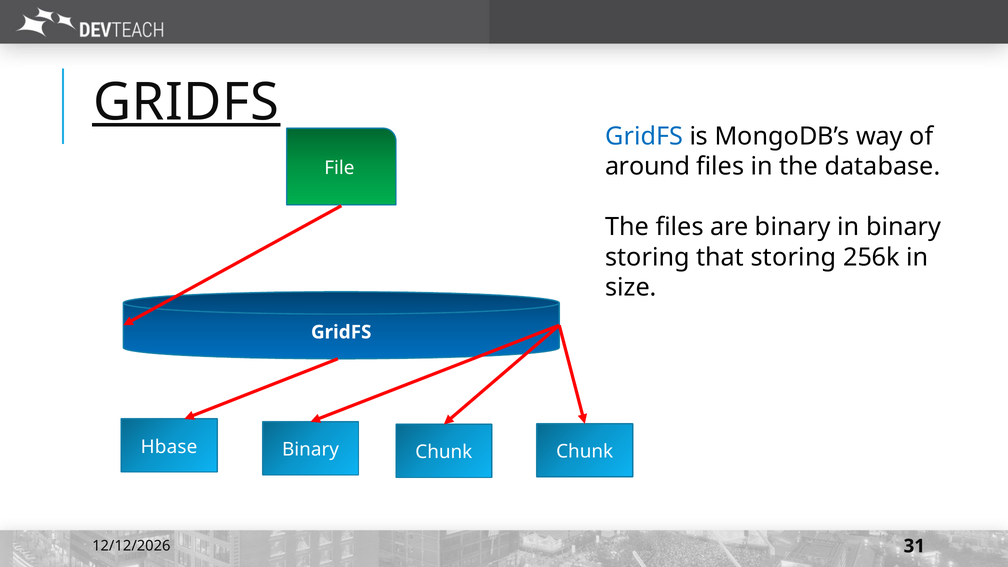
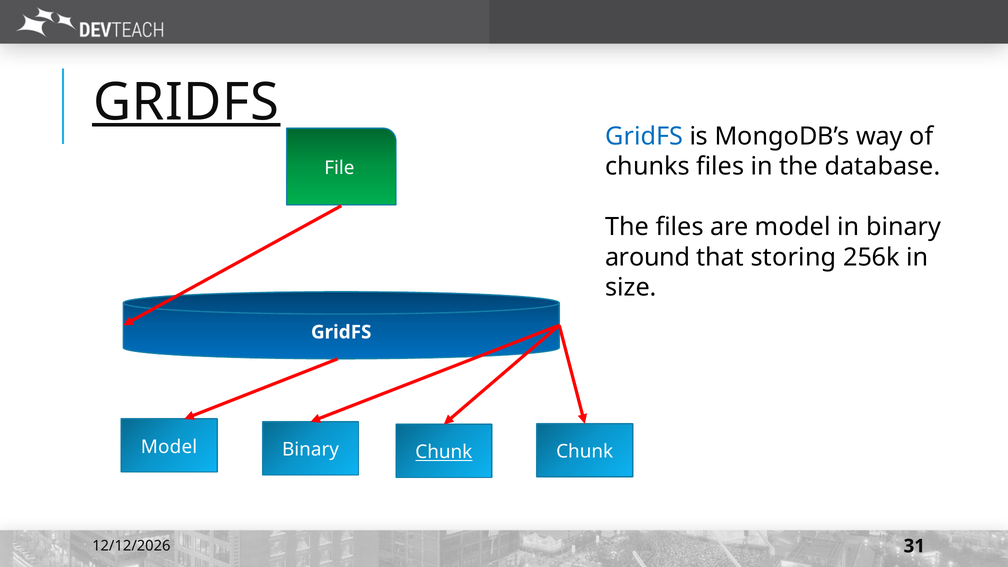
around: around -> chunks
are binary: binary -> model
storing at (647, 257): storing -> around
Hbase at (169, 447): Hbase -> Model
Chunk at (444, 452) underline: none -> present
